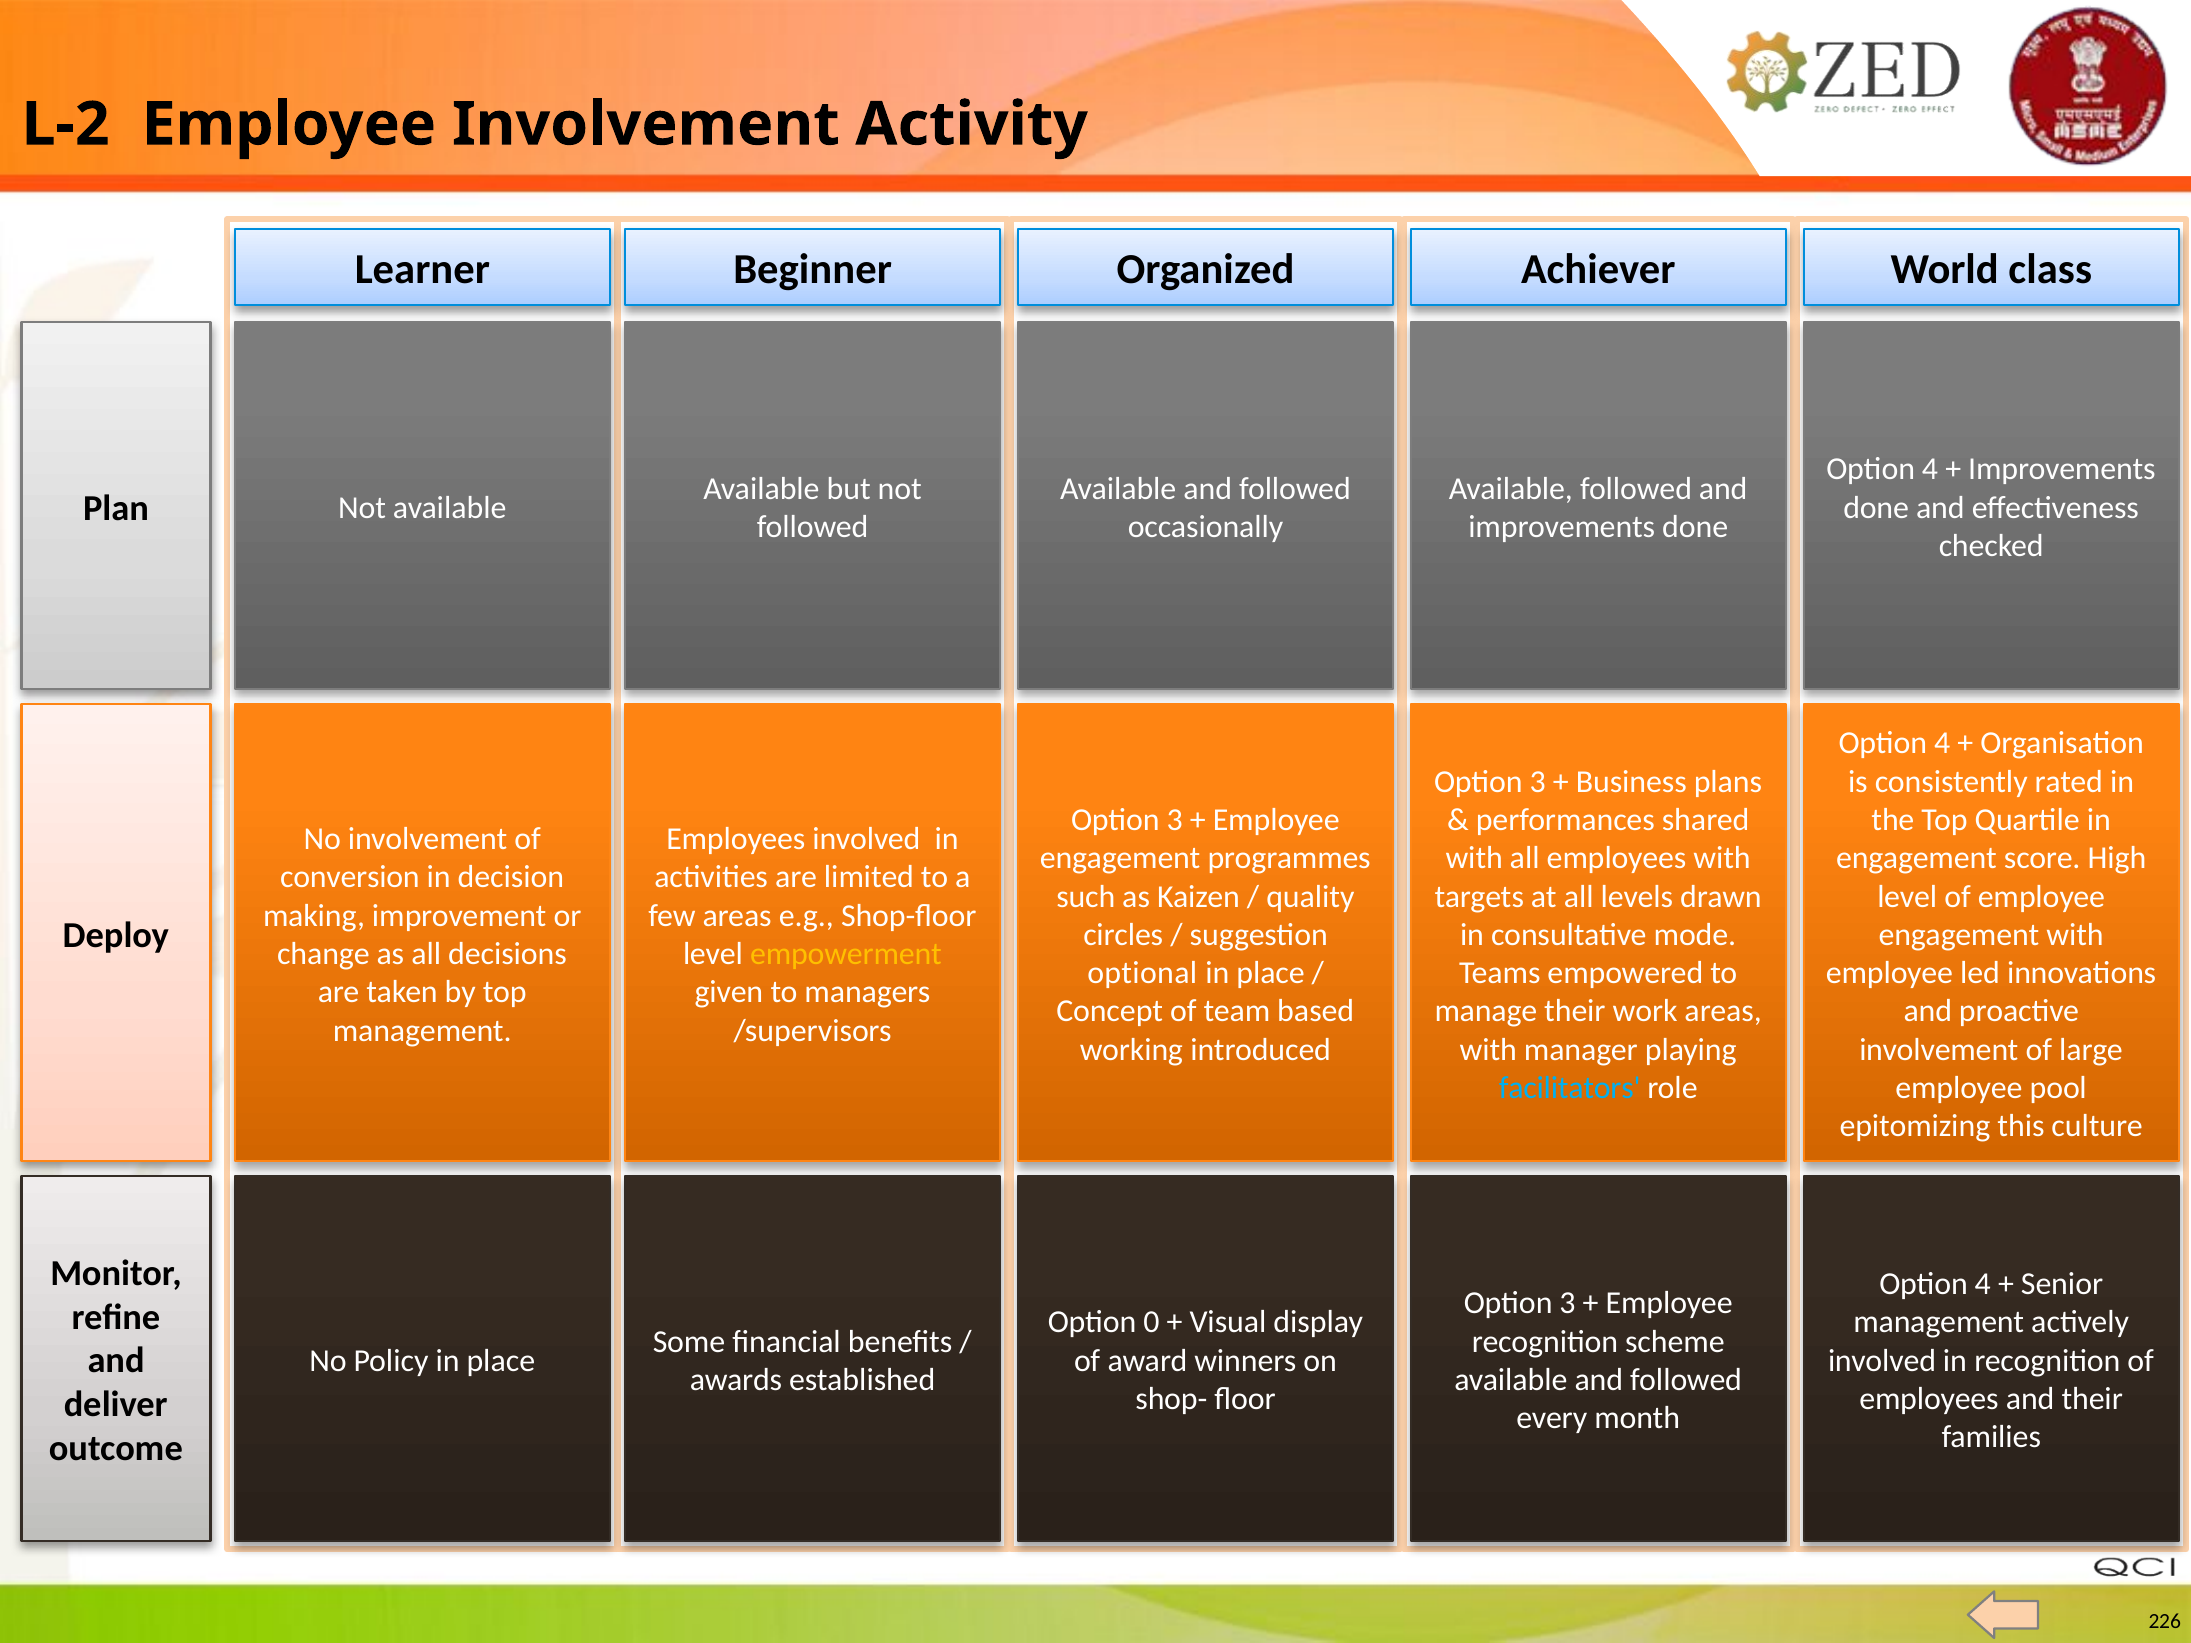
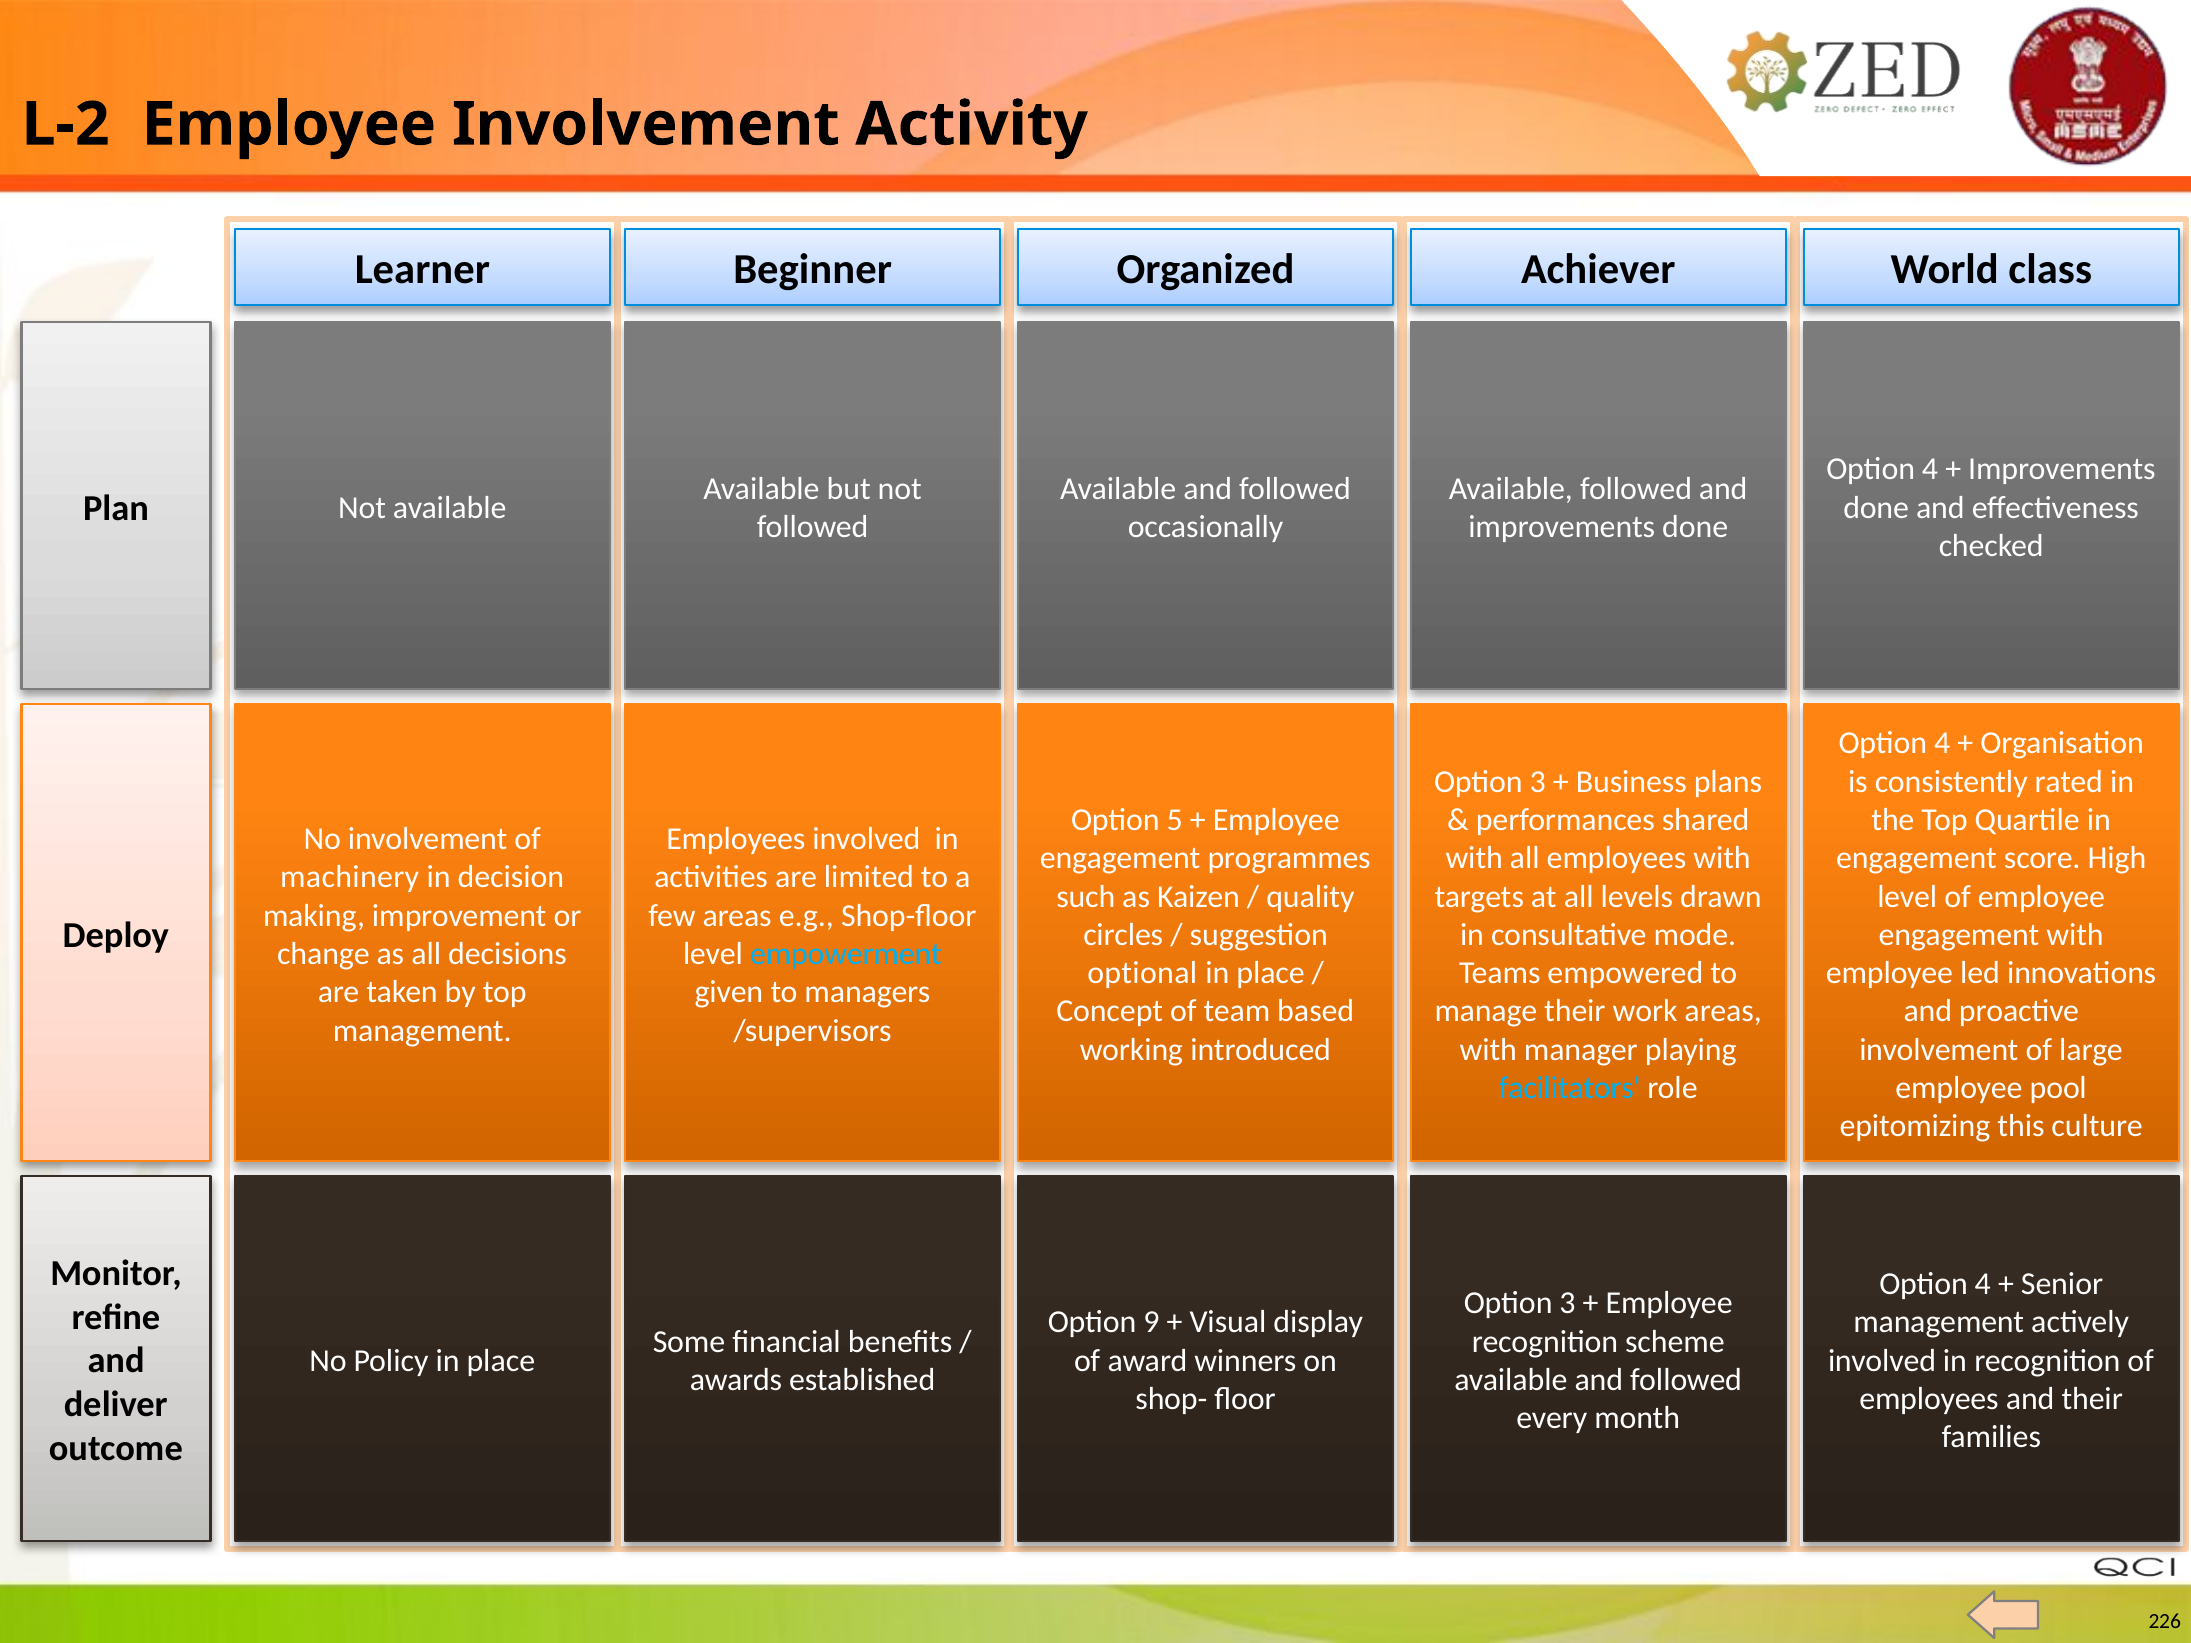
3 at (1175, 820): 3 -> 5
conversion: conversion -> machinery
empowerment colour: yellow -> light blue
0: 0 -> 9
